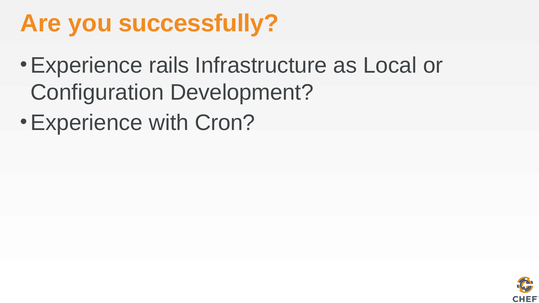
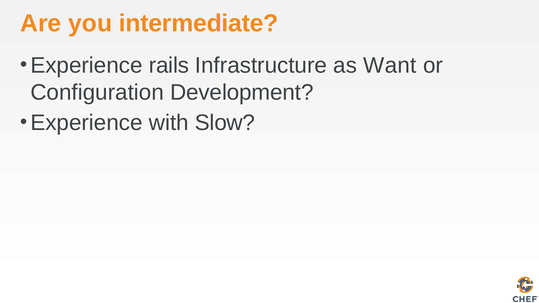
successfully: successfully -> intermediate
Local: Local -> Want
Cron: Cron -> Slow
